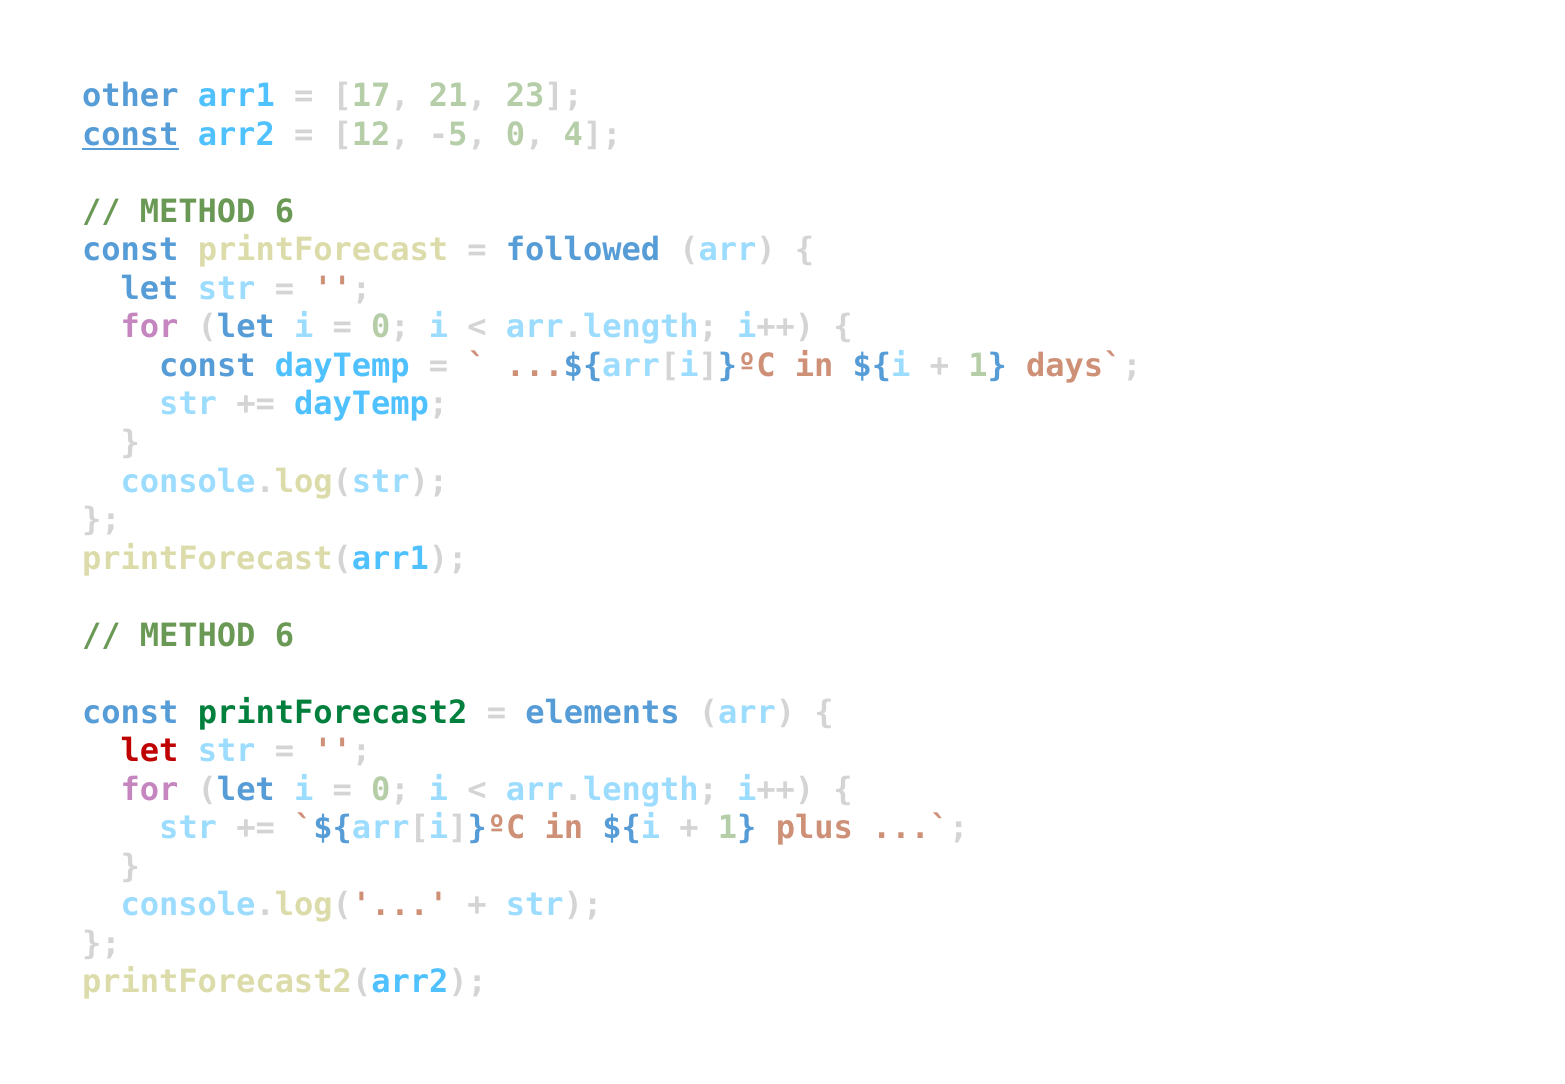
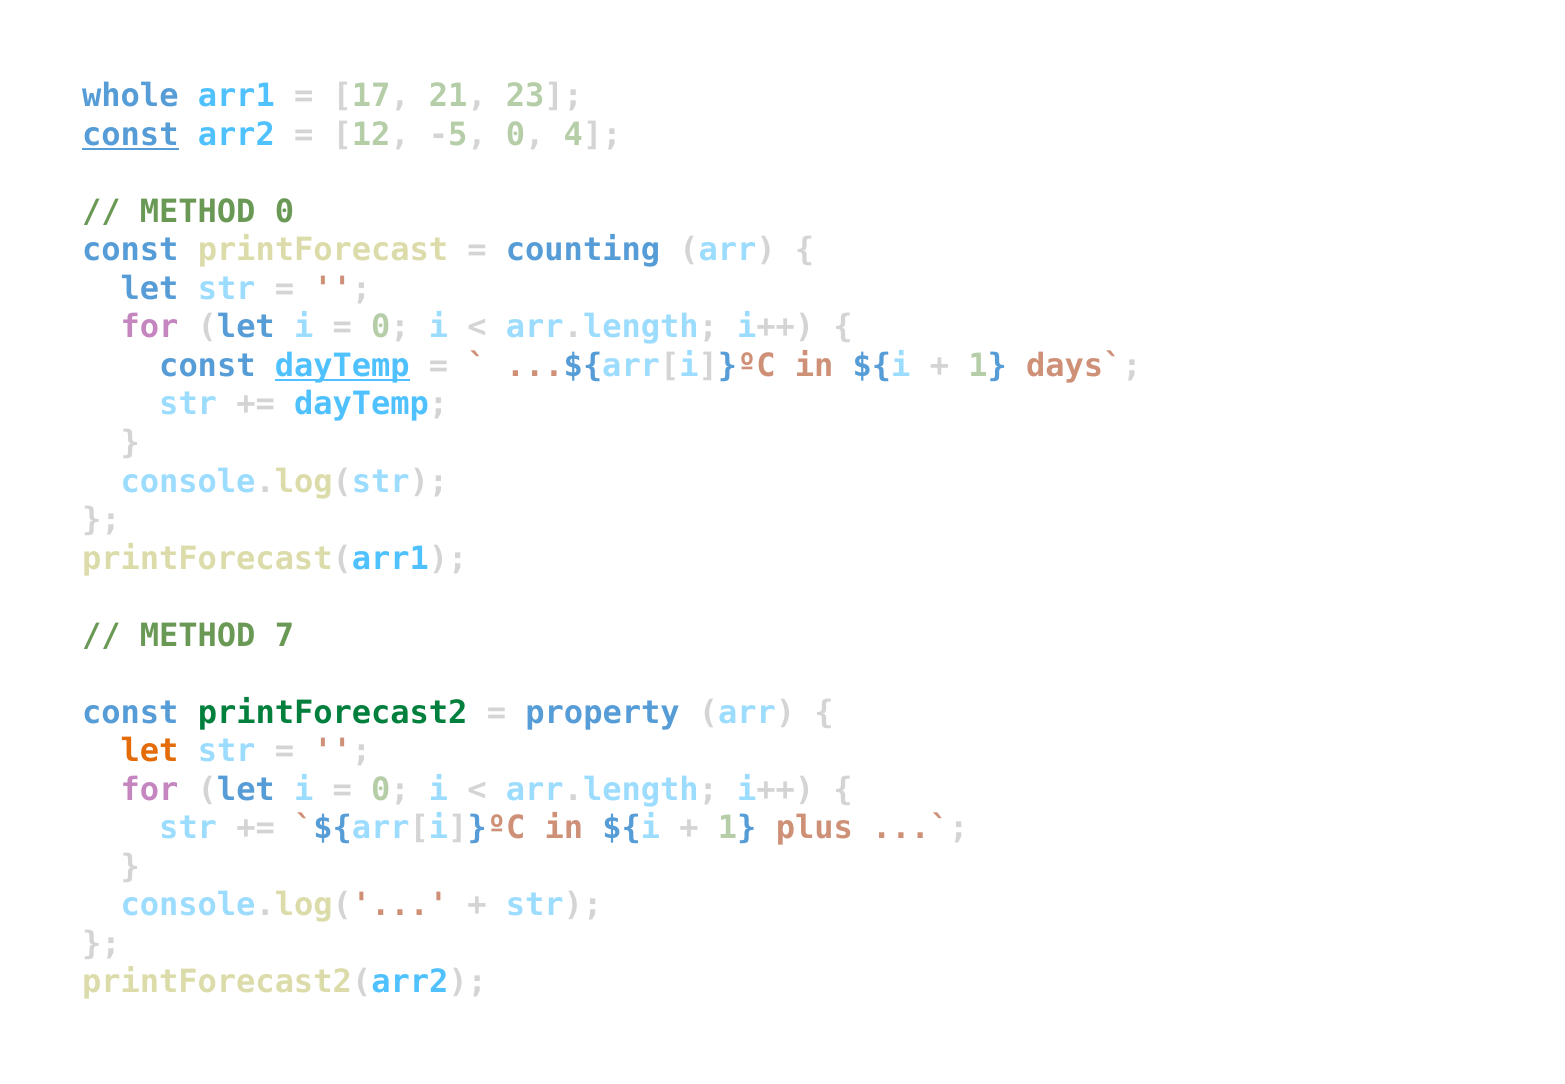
other: other -> whole
6 at (284, 212): 6 -> 0
followed: followed -> counting
dayTemp at (342, 366) underline: none -> present
6 at (284, 635): 6 -> 7
elements: elements -> property
let at (150, 751) colour: red -> orange
